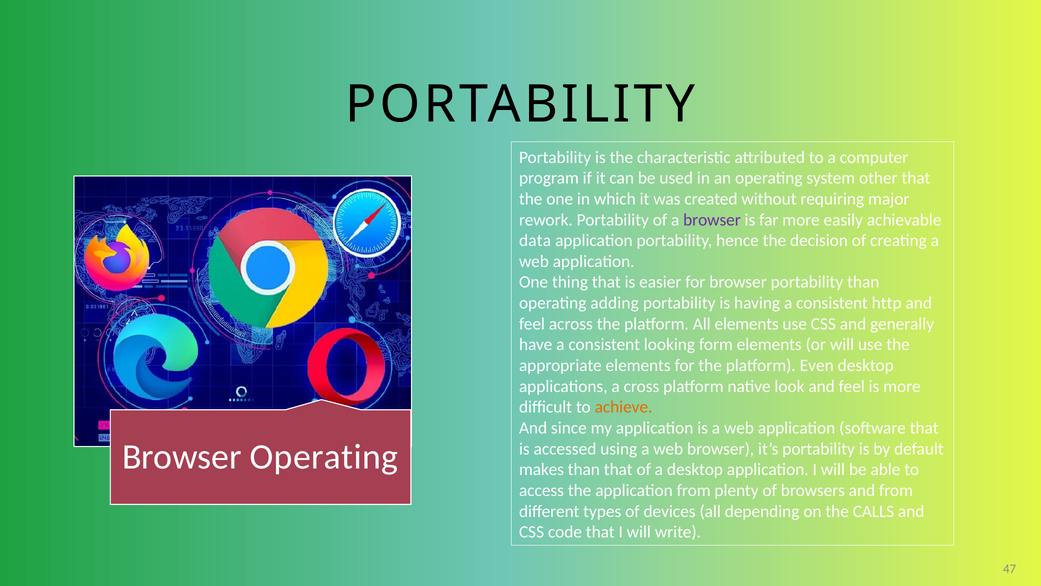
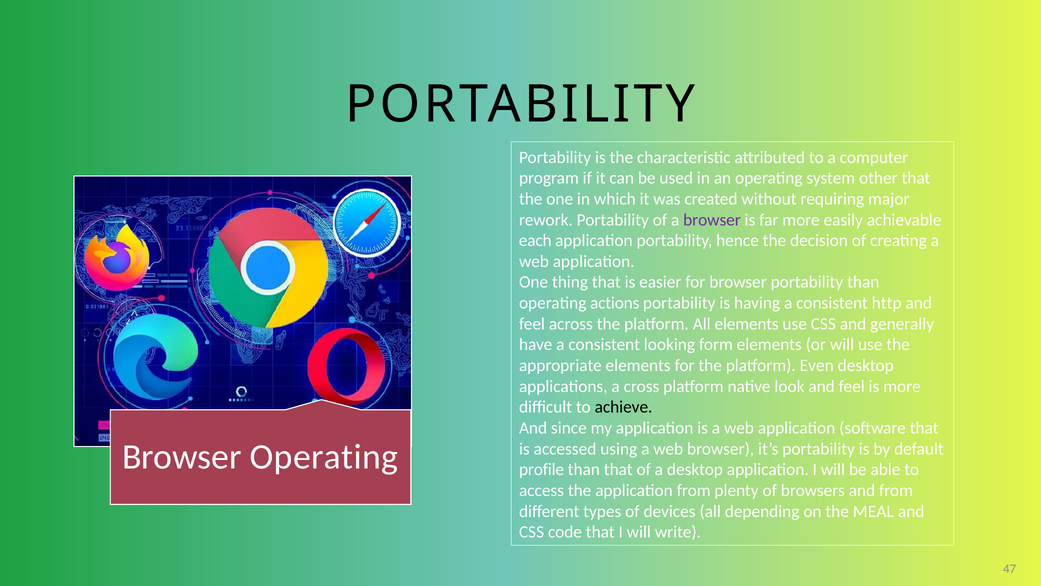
data: data -> each
adding: adding -> actions
achieve colour: orange -> black
makes: makes -> profile
CALLS: CALLS -> MEAL
